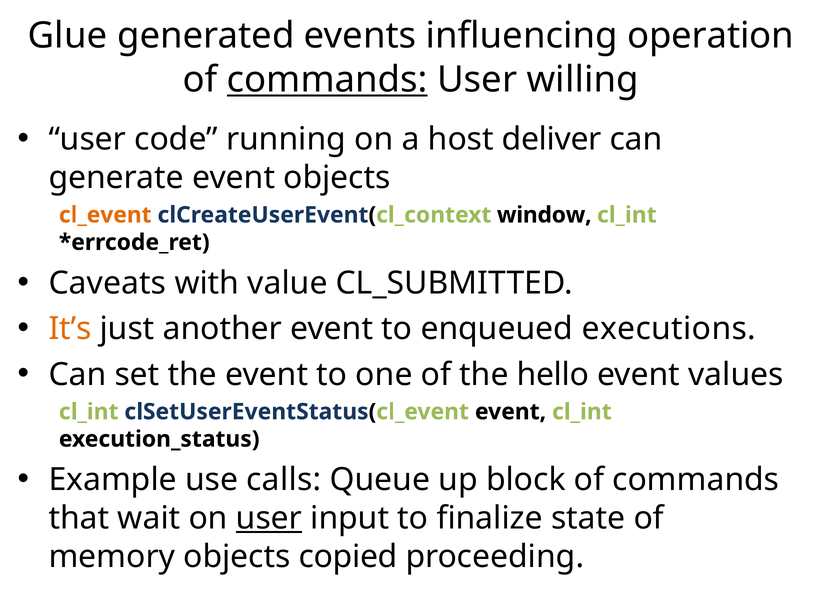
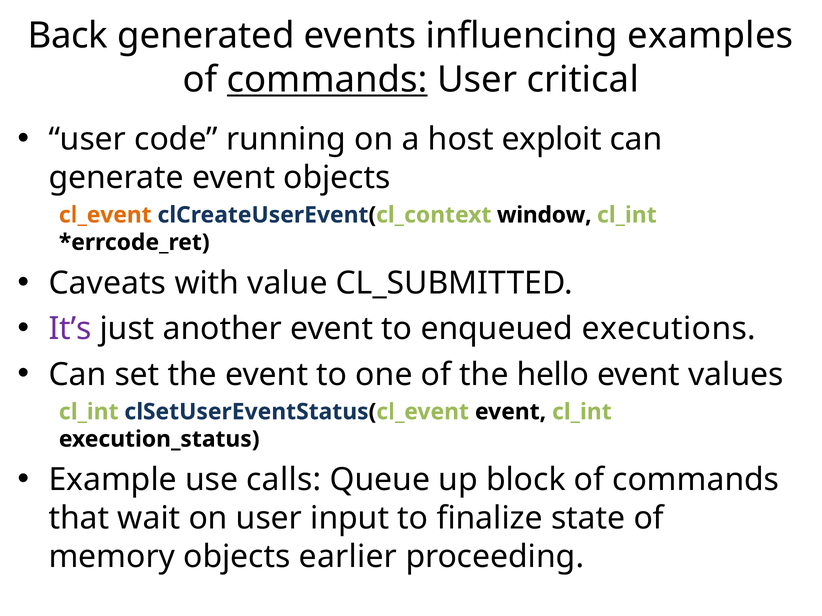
Glue: Glue -> Back
operation: operation -> examples
willing: willing -> critical
deliver: deliver -> exploit
It’s colour: orange -> purple
user at (269, 519) underline: present -> none
copied: copied -> earlier
